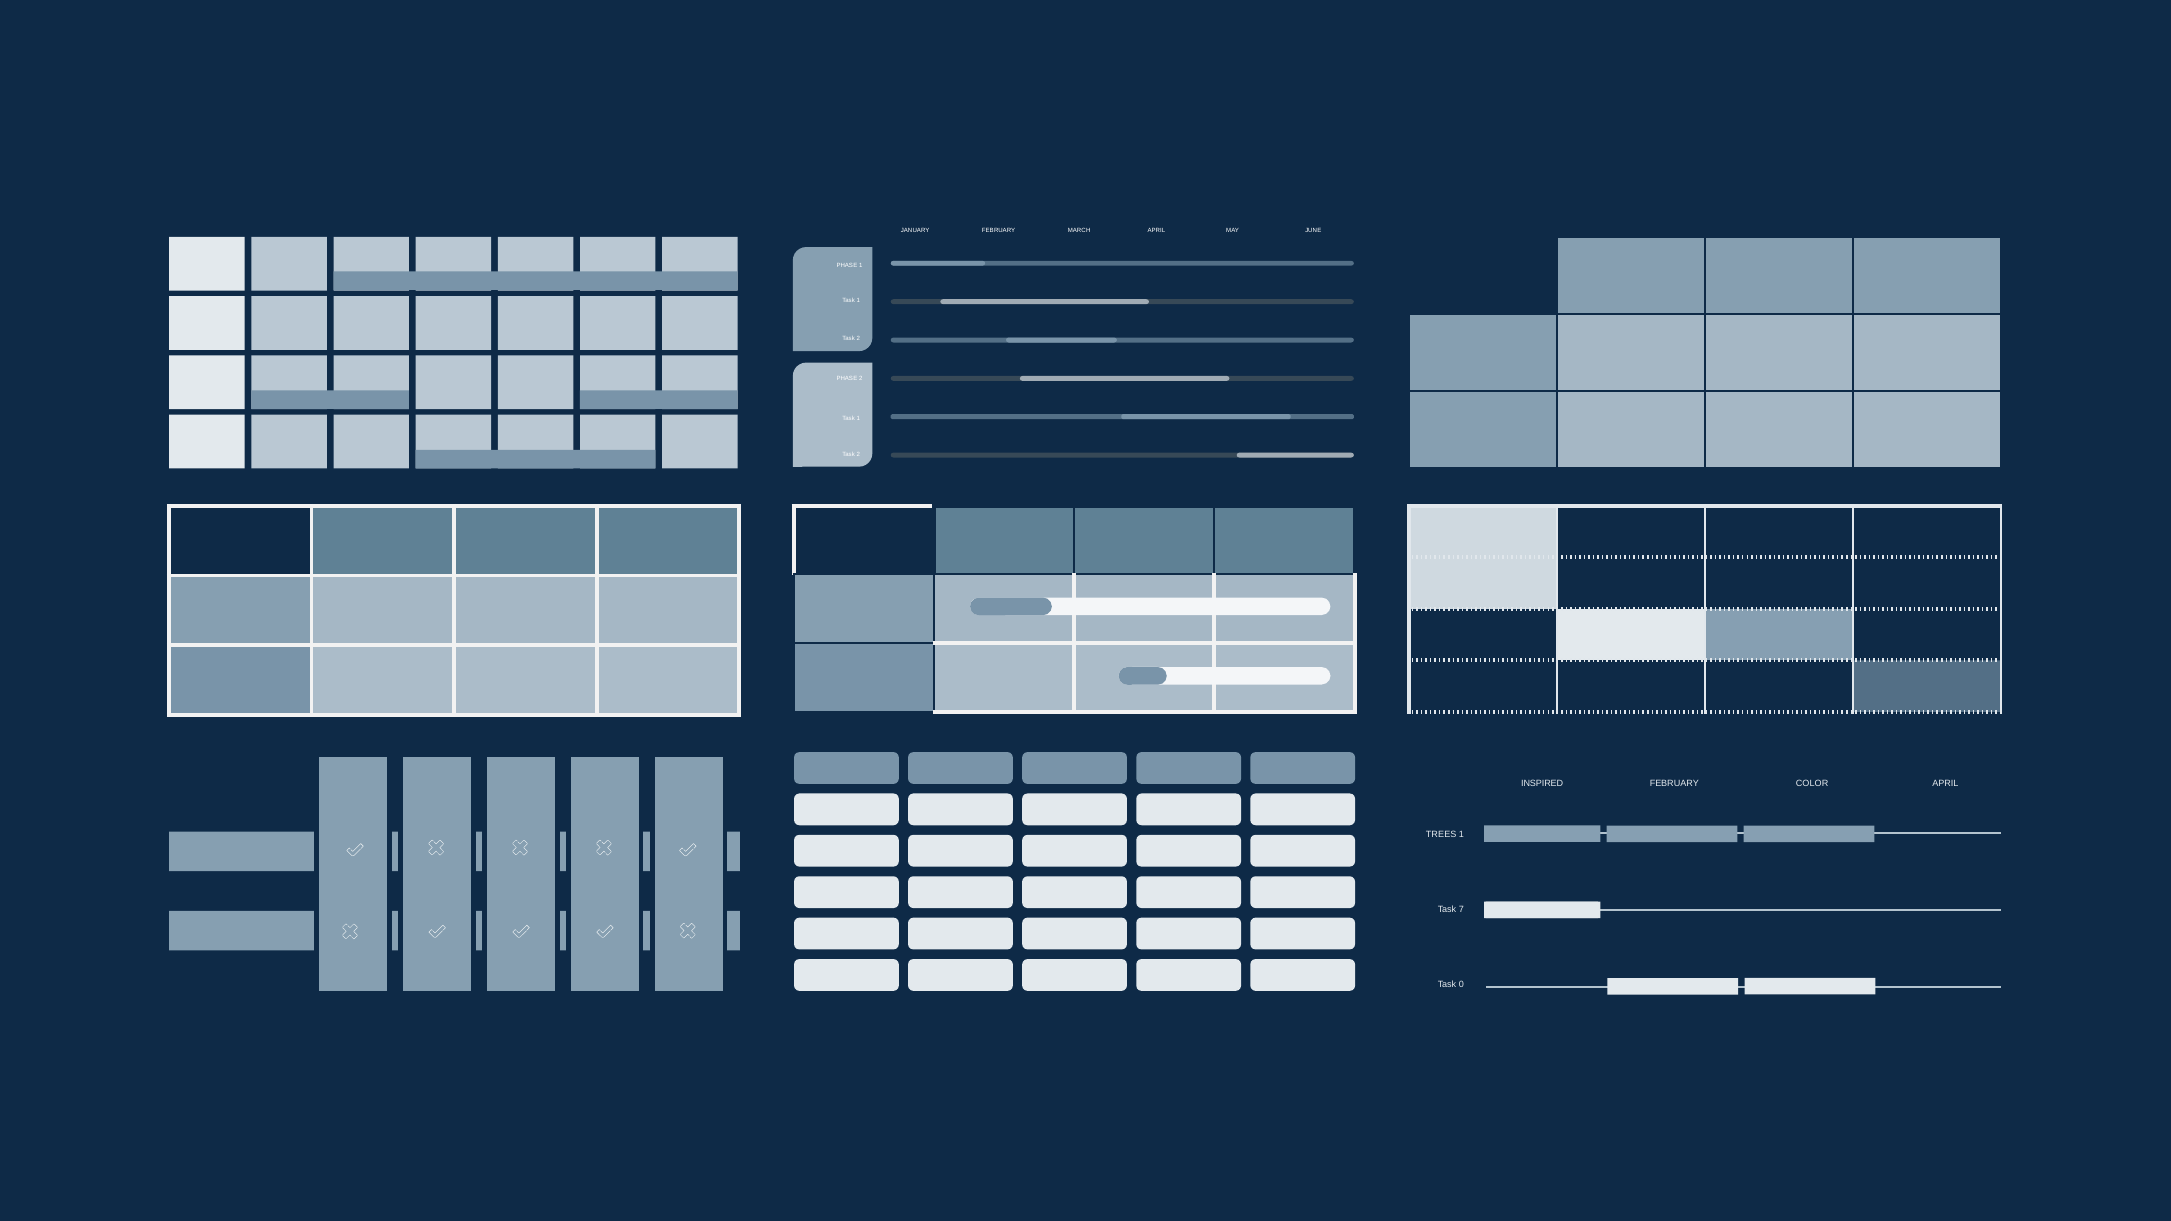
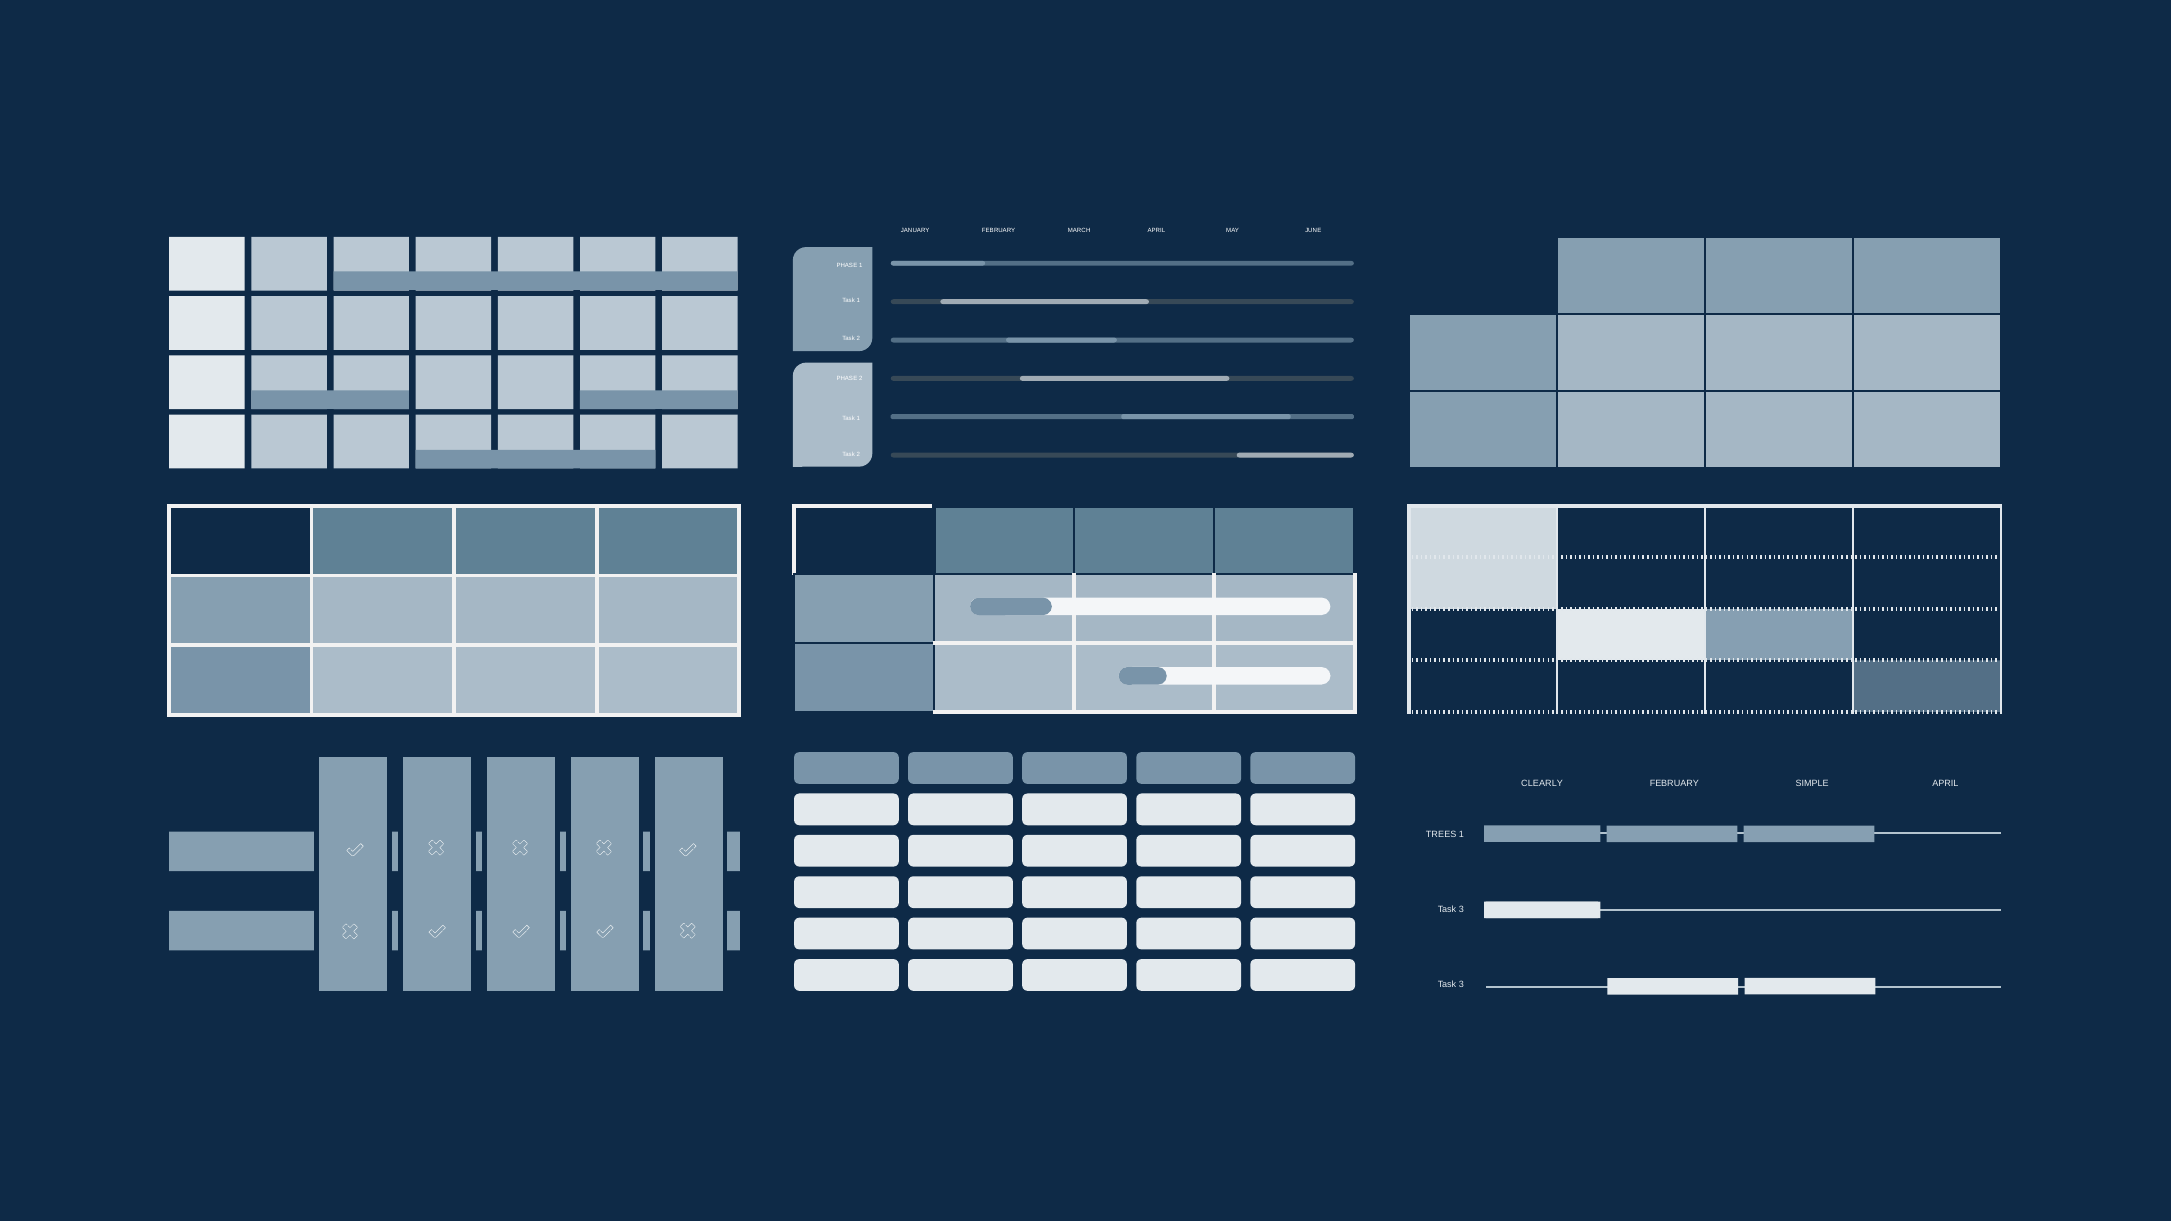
INSPIRED: INSPIRED -> CLEARLY
COLOR: COLOR -> SIMPLE
7 at (1461, 909): 7 -> 3
0 at (1461, 984): 0 -> 3
